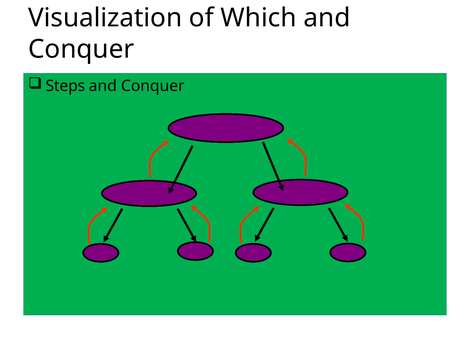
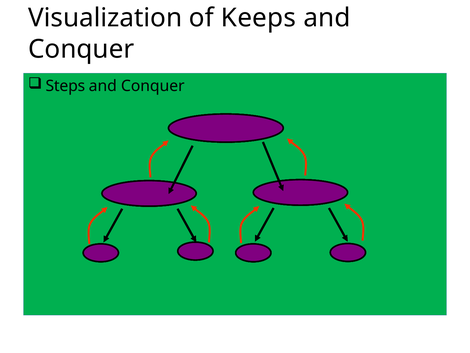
Which: Which -> Keeps
